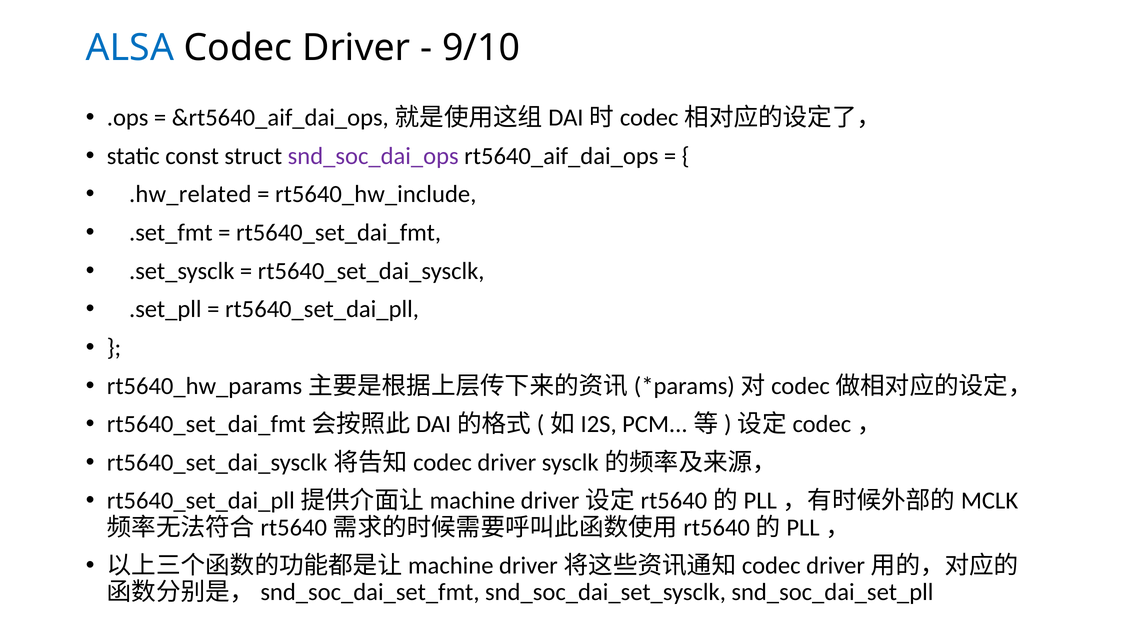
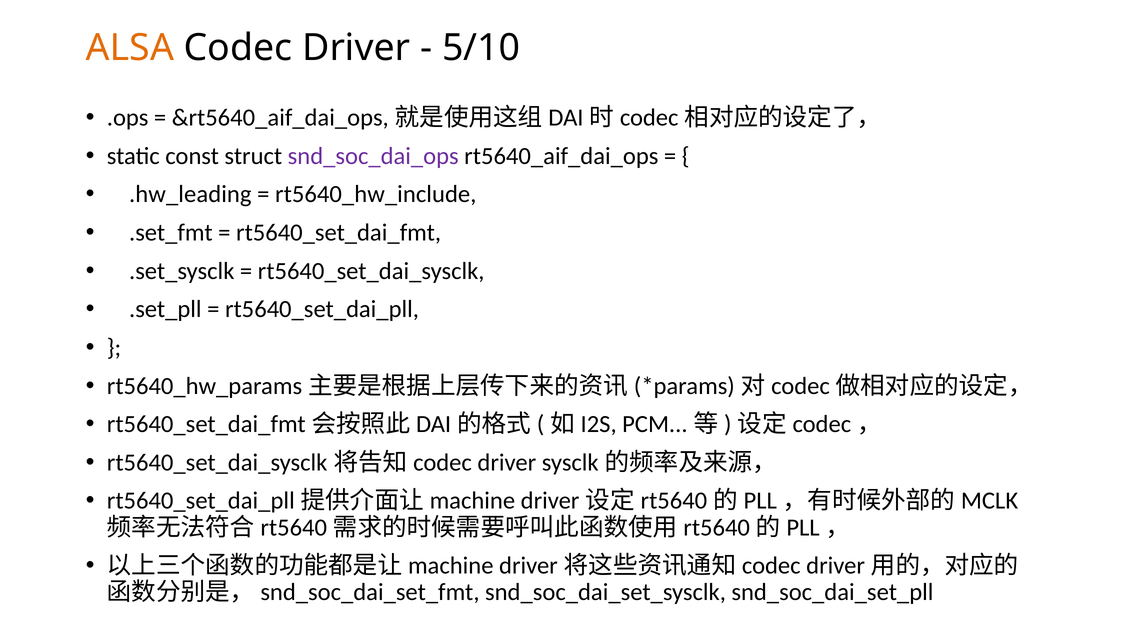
ALSA colour: blue -> orange
9/10: 9/10 -> 5/10
.hw_related: .hw_related -> .hw_leading
